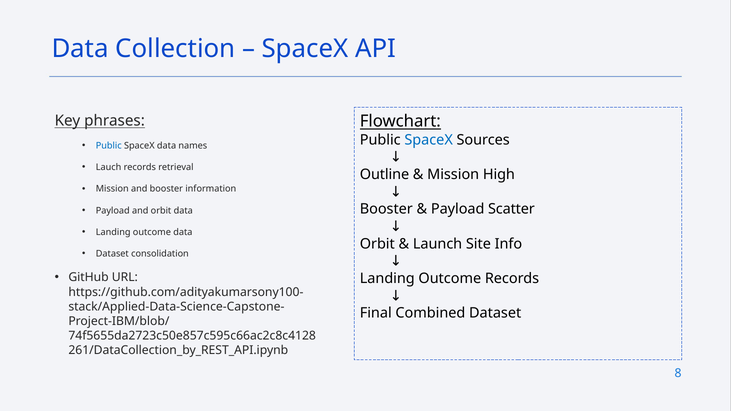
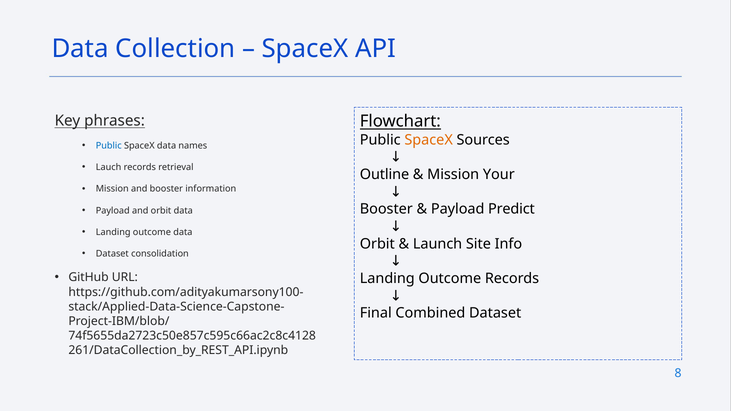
SpaceX at (429, 140) colour: blue -> orange
High: High -> Your
Scatter: Scatter -> Predict
